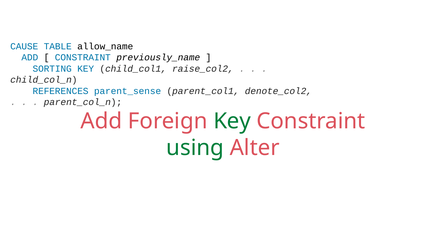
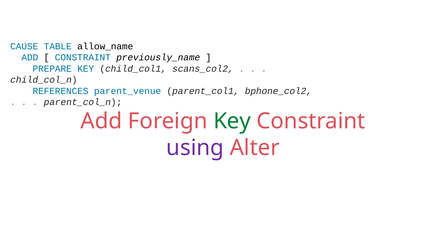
SORTING: SORTING -> PREPARE
raise_col2: raise_col2 -> scans_col2
parent_sense: parent_sense -> parent_venue
denote_col2: denote_col2 -> bphone_col2
using colour: green -> purple
